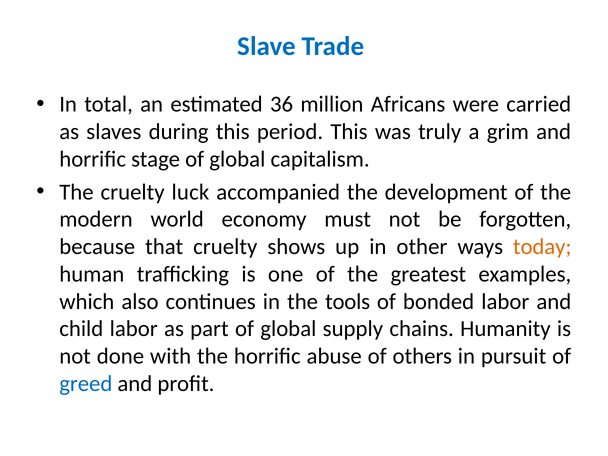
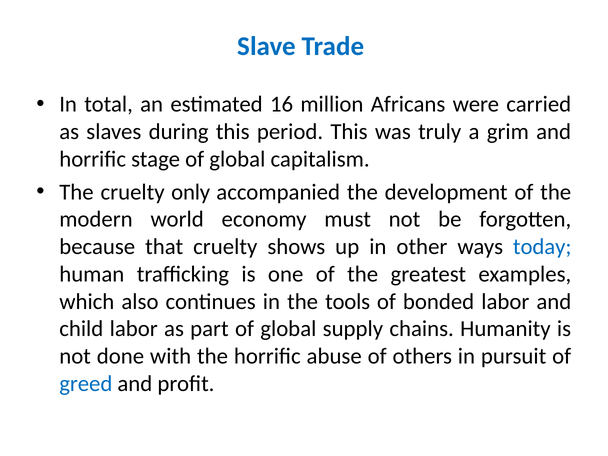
36: 36 -> 16
luck: luck -> only
today colour: orange -> blue
